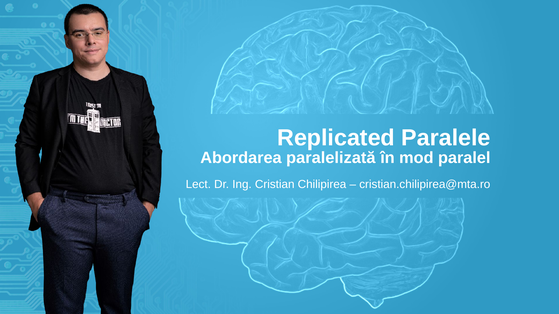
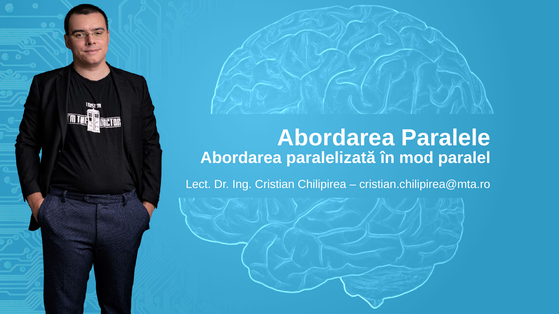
Replicated at (336, 138): Replicated -> Abordarea
